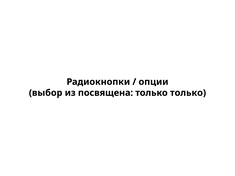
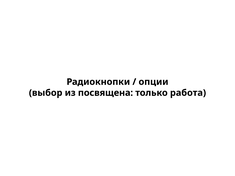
только только: только -> работа
